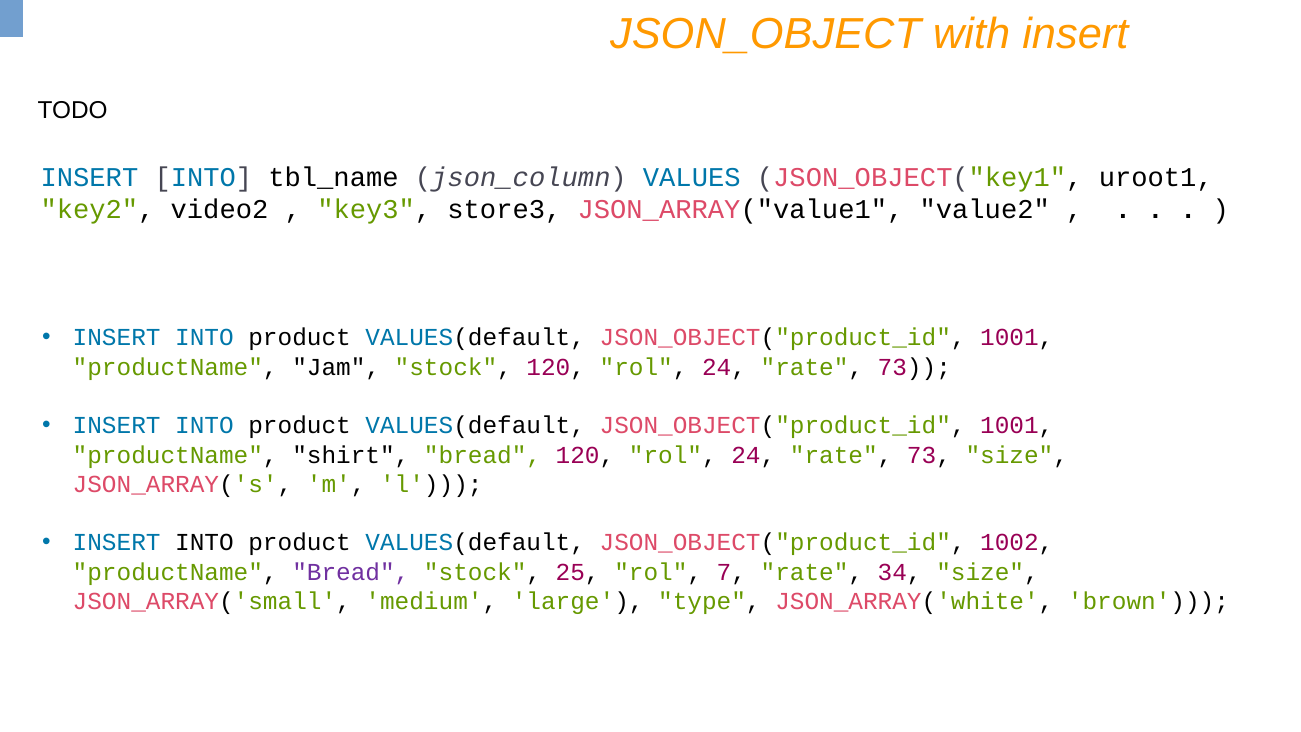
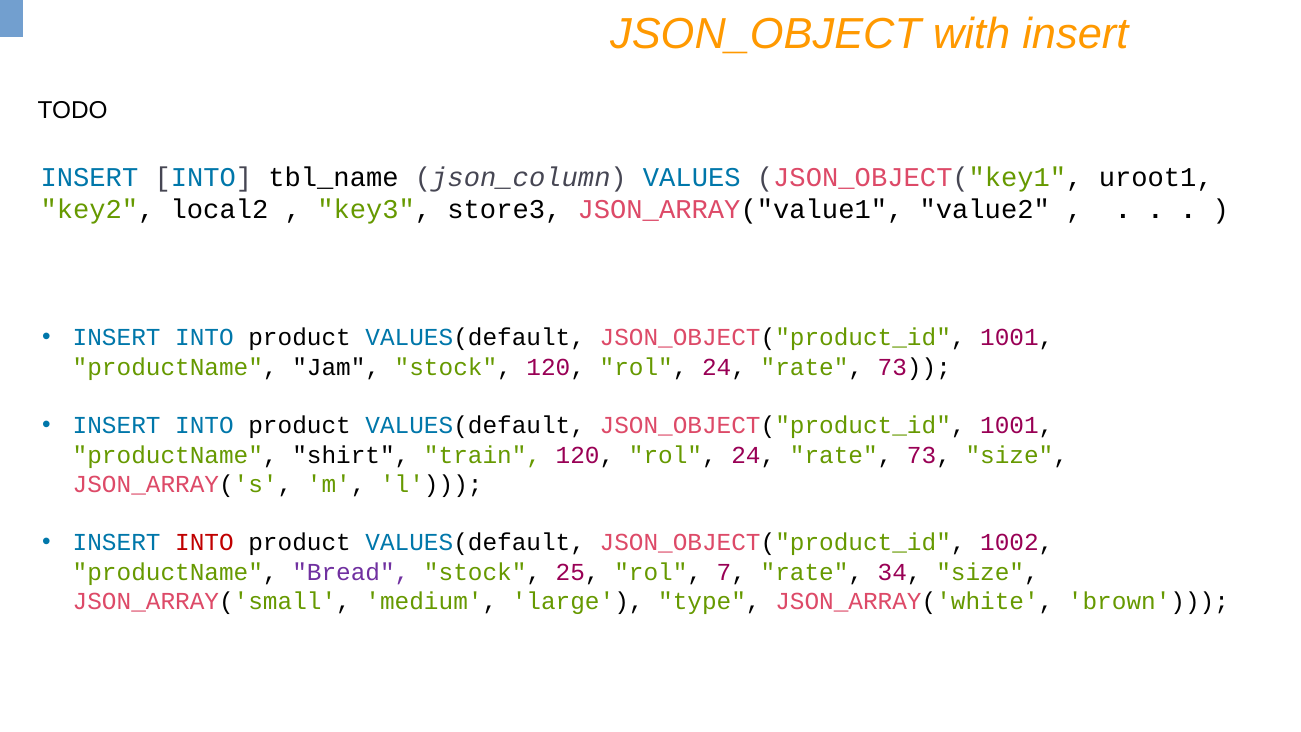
video2: video2 -> local2
shirt bread: bread -> train
INTO at (204, 543) colour: black -> red
